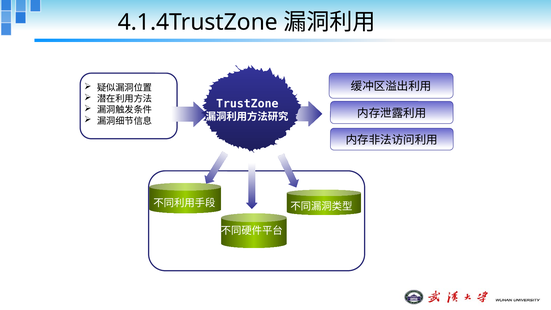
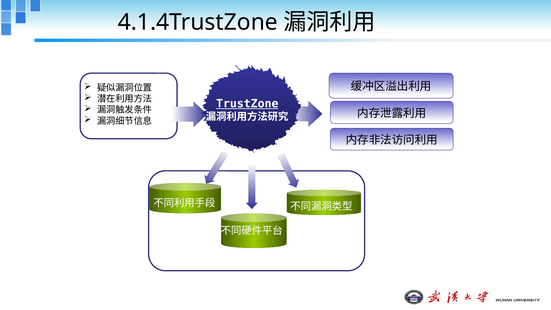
TrustZone underline: none -> present
